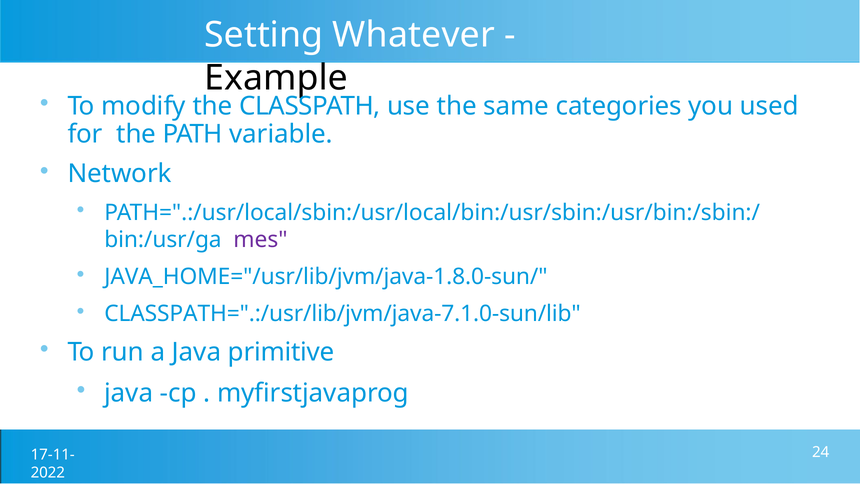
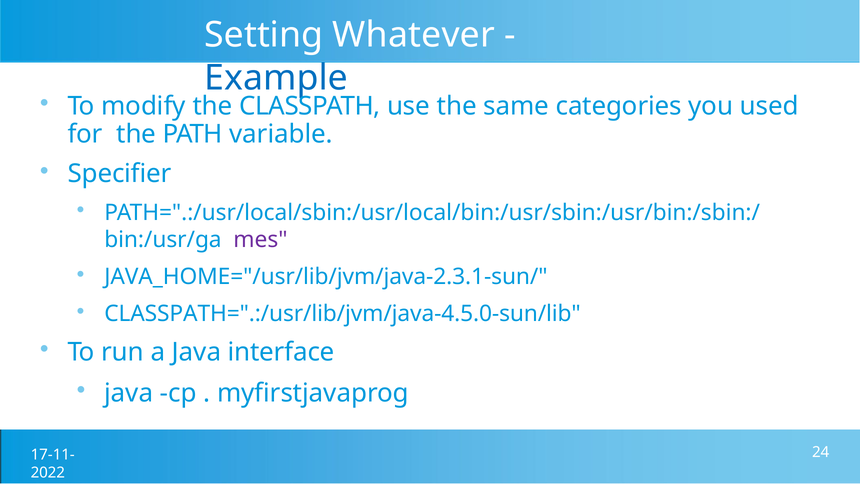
Example colour: black -> blue
Network: Network -> Specifier
JAVA_HOME="/usr/lib/jvm/java-1.8.0-sun/: JAVA_HOME="/usr/lib/jvm/java-1.8.0-sun/ -> JAVA_HOME="/usr/lib/jvm/java-2.3.1-sun/
CLASSPATH=".:/usr/lib/jvm/java-7.1.0-sun/lib: CLASSPATH=".:/usr/lib/jvm/java-7.1.0-sun/lib -> CLASSPATH=".:/usr/lib/jvm/java-4.5.0-sun/lib
primitive: primitive -> interface
